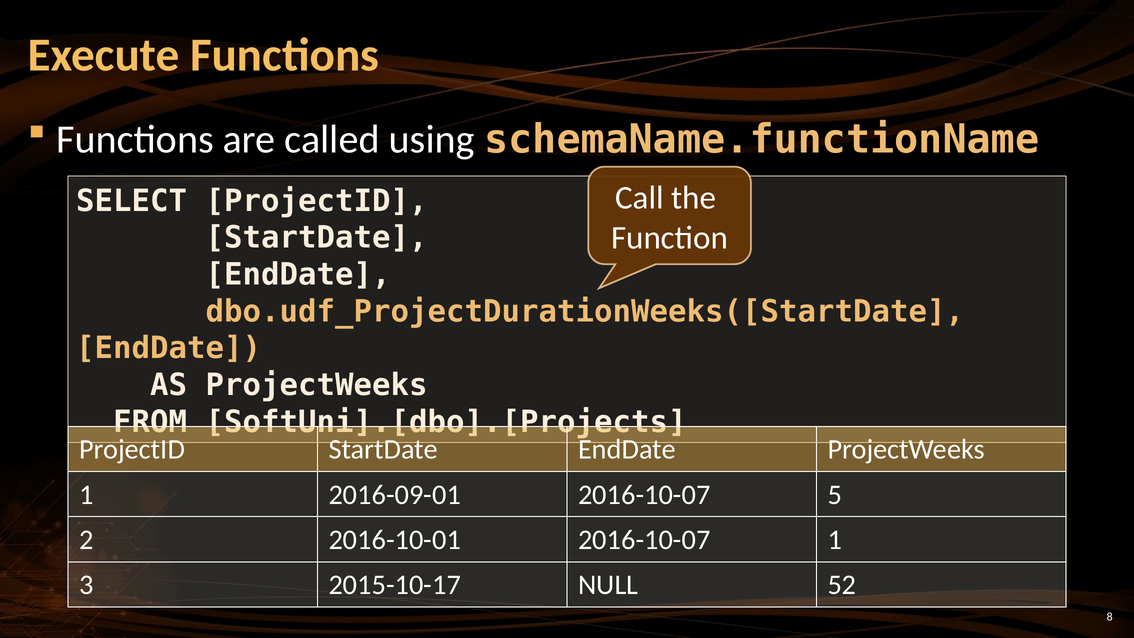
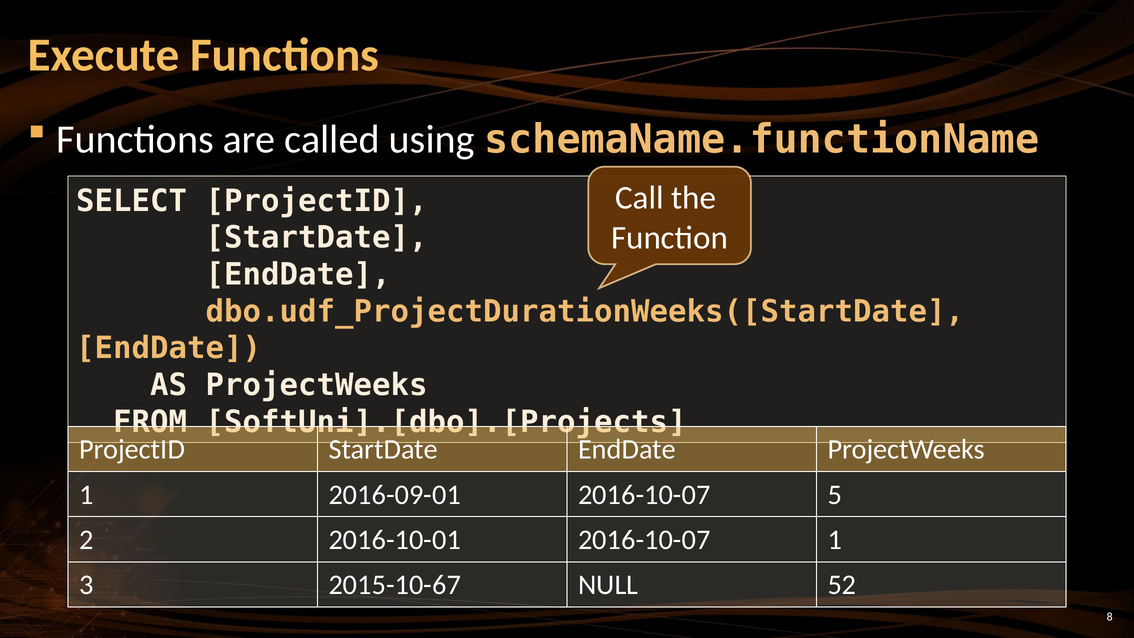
2015-10-17: 2015-10-17 -> 2015-10-67
